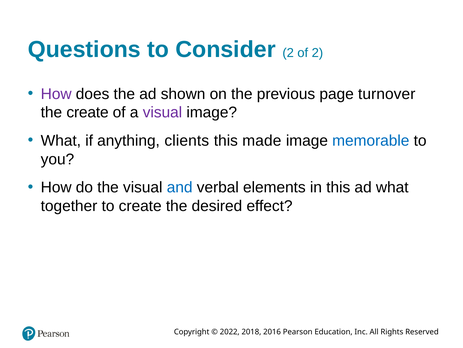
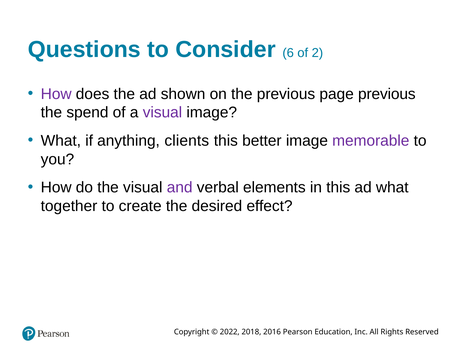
Consider 2: 2 -> 6
page turnover: turnover -> previous
the create: create -> spend
made: made -> better
memorable colour: blue -> purple
and colour: blue -> purple
